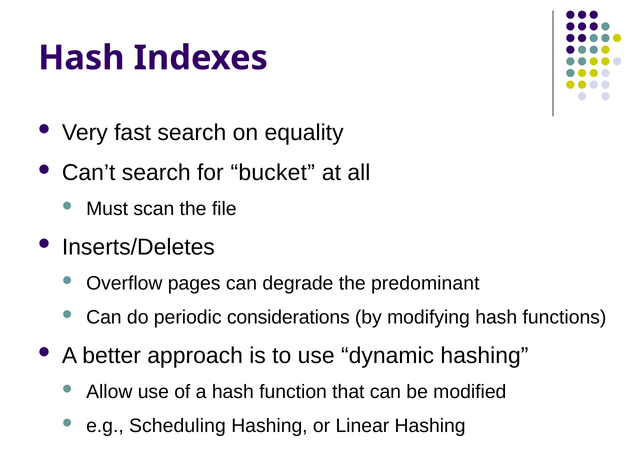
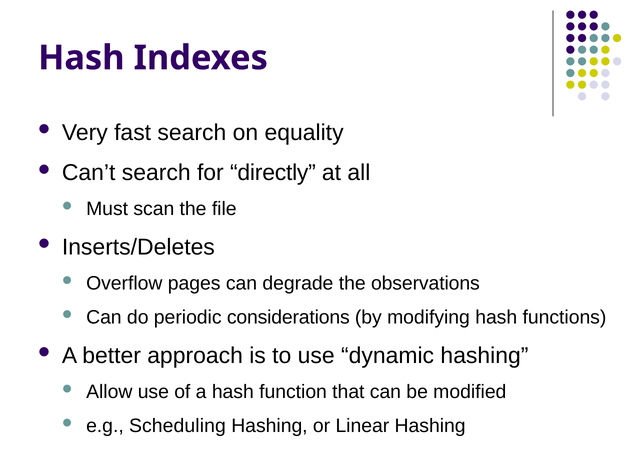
bucket: bucket -> directly
predominant: predominant -> observations
